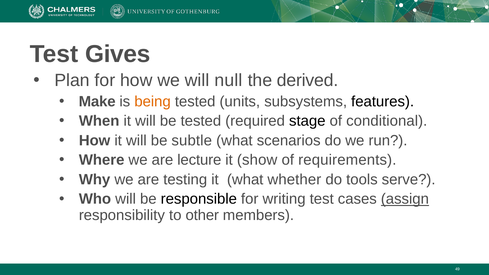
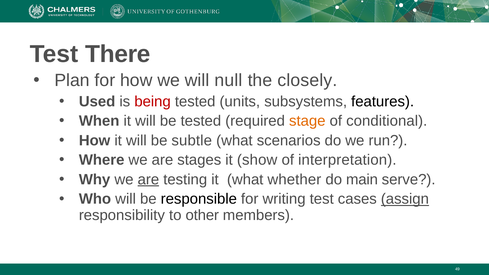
Gives: Gives -> There
derived: derived -> closely
Make: Make -> Used
being colour: orange -> red
stage colour: black -> orange
lecture: lecture -> stages
requirements: requirements -> interpretation
are at (148, 180) underline: none -> present
tools: tools -> main
